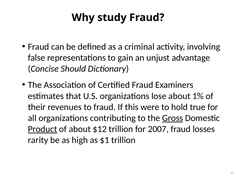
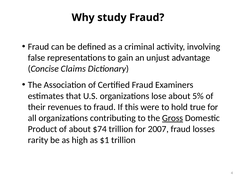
Should: Should -> Claims
1%: 1% -> 5%
Product underline: present -> none
$12: $12 -> $74
